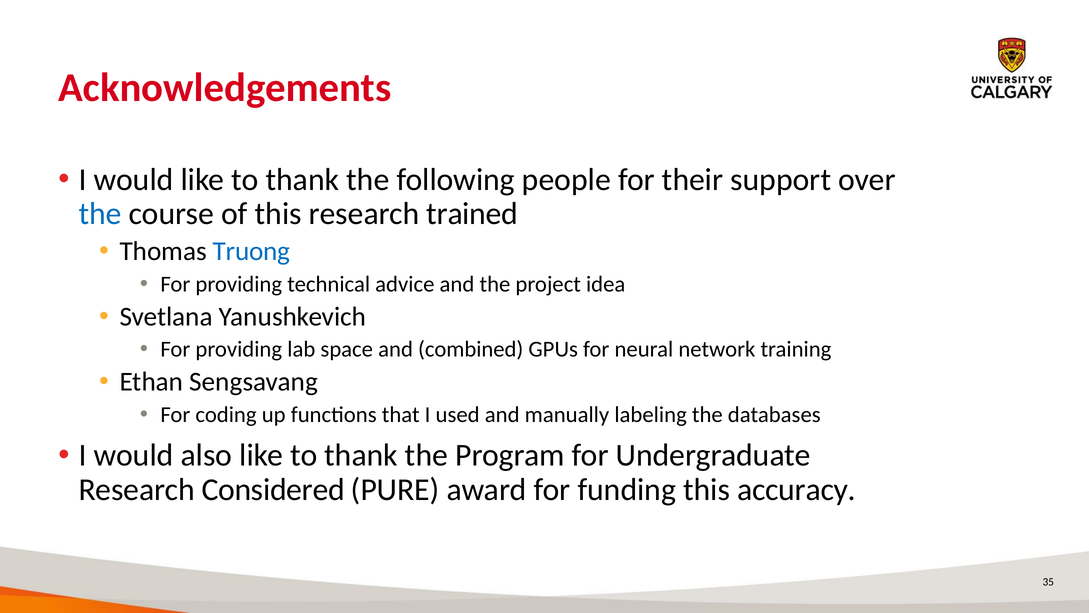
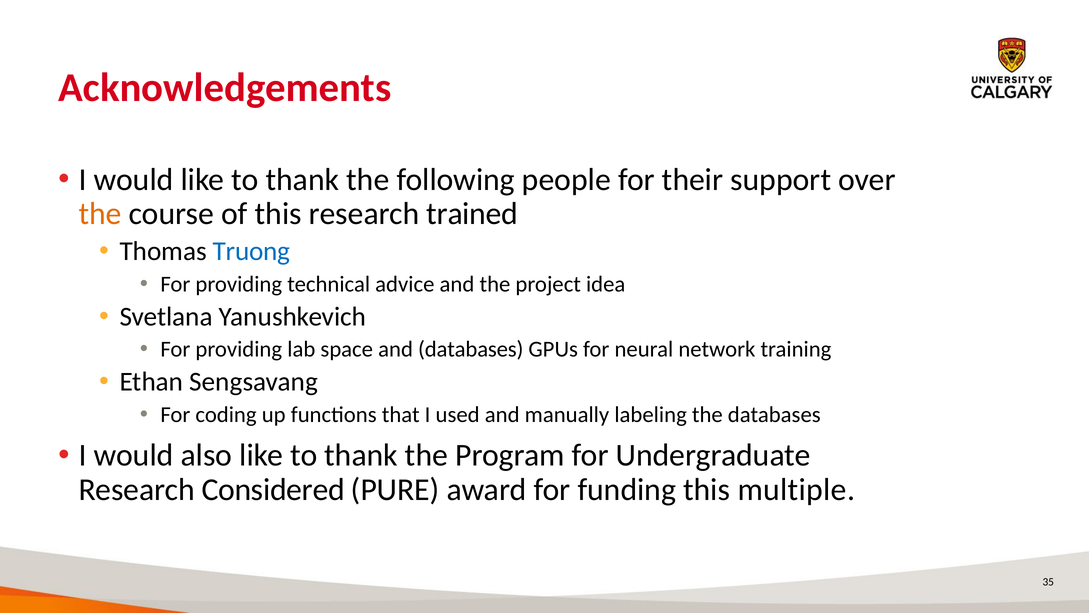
the at (100, 214) colour: blue -> orange
and combined: combined -> databases
accuracy: accuracy -> multiple
